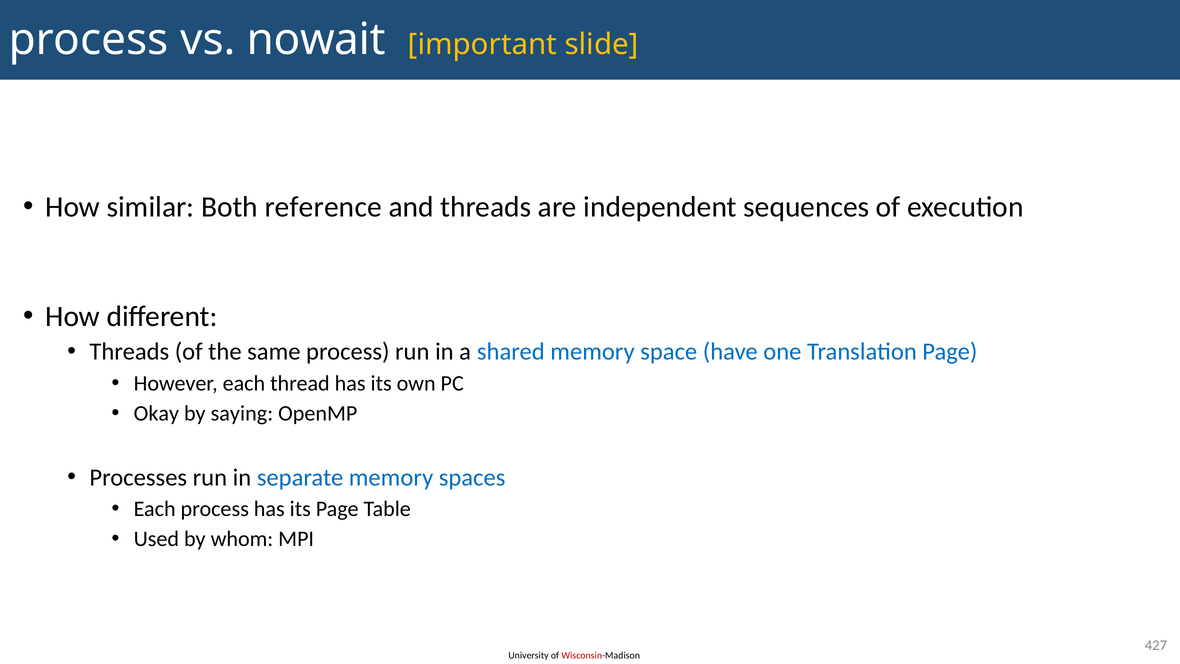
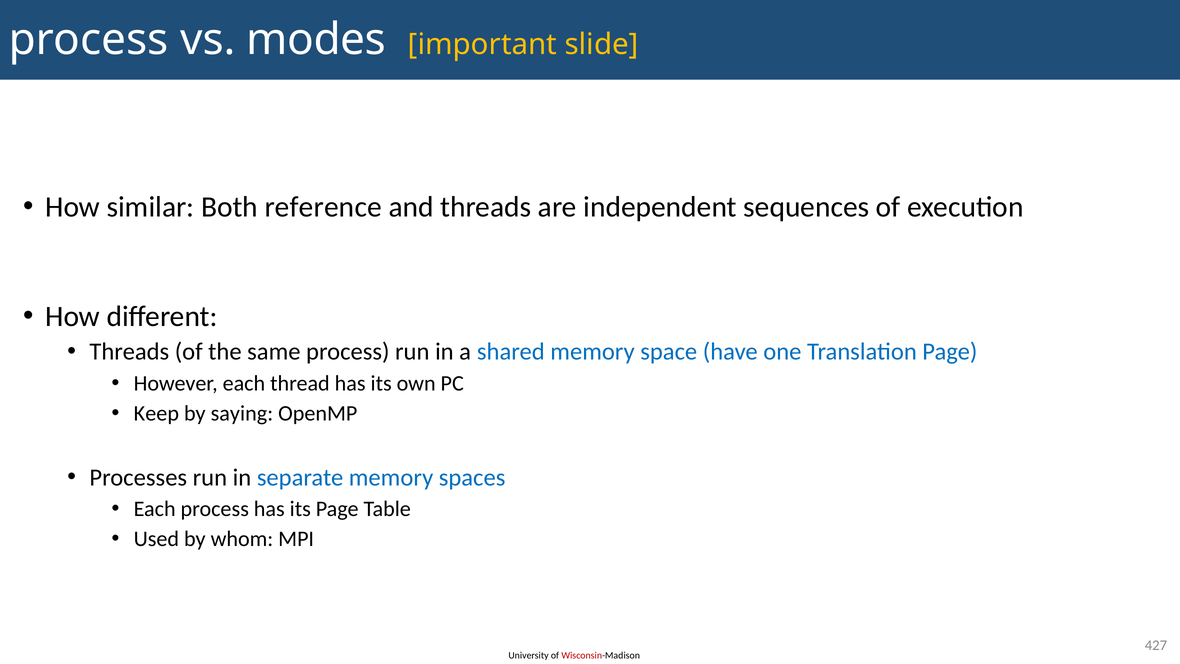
nowait: nowait -> modes
Okay: Okay -> Keep
